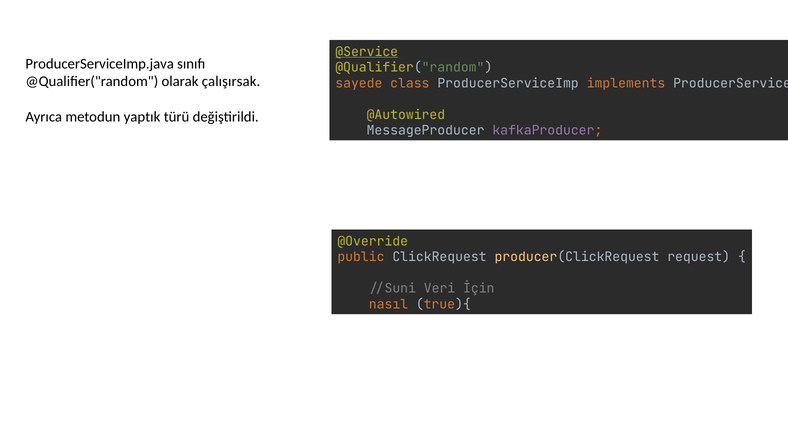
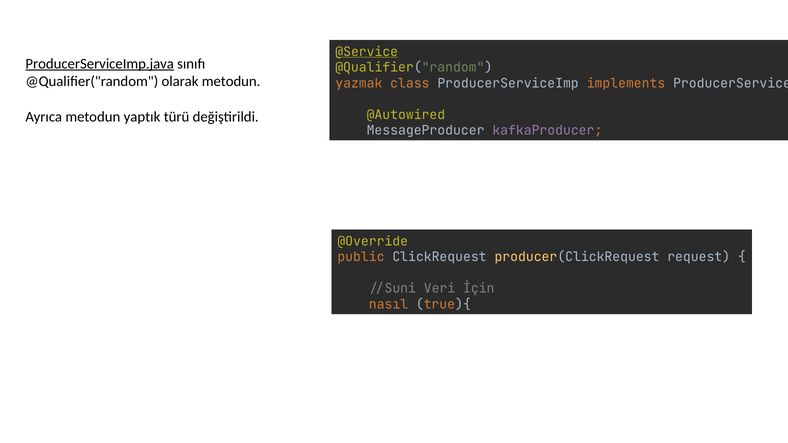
ProducerServiceImp.java underline: none -> present
olarak çalışırsak: çalışırsak -> metodun
sayede: sayede -> yazmak
